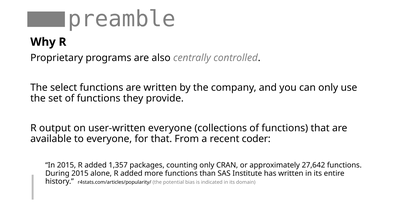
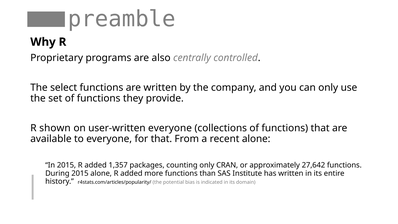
output: output -> shown
recent coder: coder -> alone
